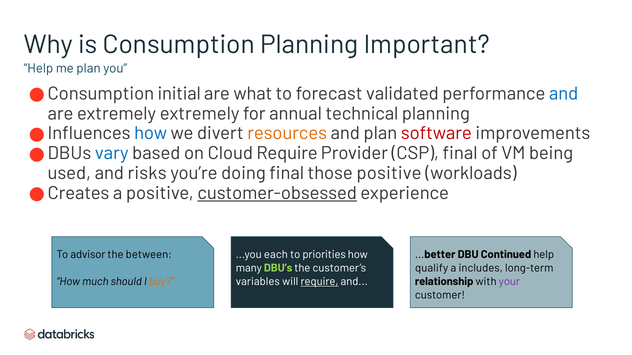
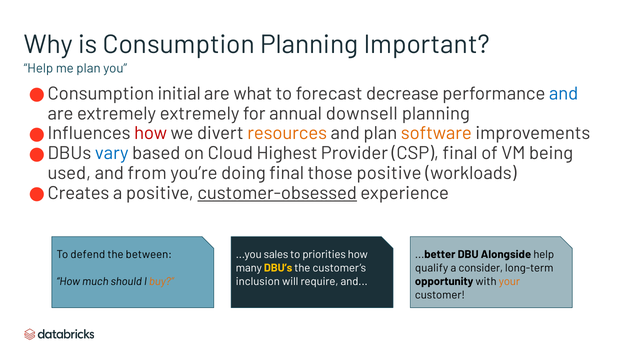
validated: validated -> decrease
technical: technical -> downsell
how at (151, 134) colour: blue -> red
software colour: red -> orange
Cloud Require: Require -> Highest
risks: risks -> from
advisor: advisor -> defend
each: each -> sales
Continued: Continued -> Alongside
DBU’s colour: light green -> yellow
includes: includes -> consider
variables: variables -> inclusion
require at (319, 282) underline: present -> none
relationship: relationship -> opportunity
your colour: purple -> orange
